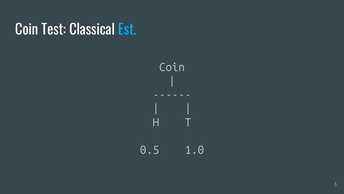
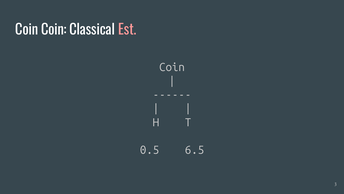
Coin Test: Test -> Coin
Est colour: light blue -> pink
1.0: 1.0 -> 6.5
